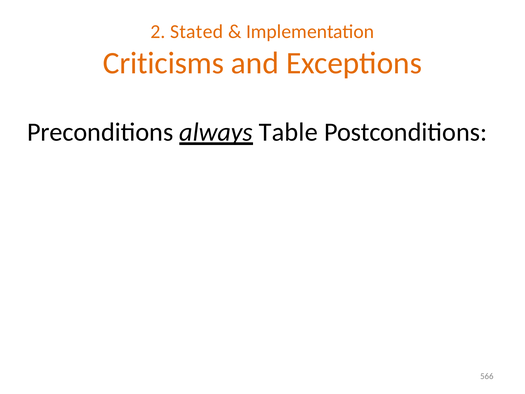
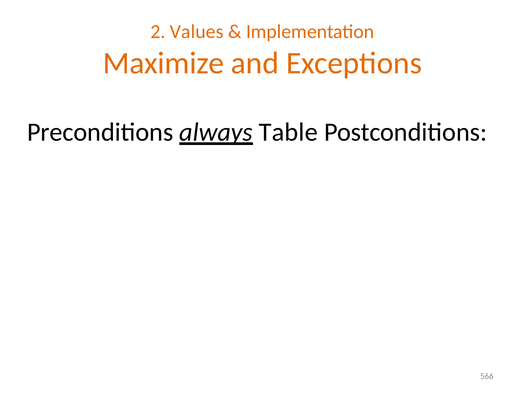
Stated: Stated -> Values
Criticisms: Criticisms -> Maximize
